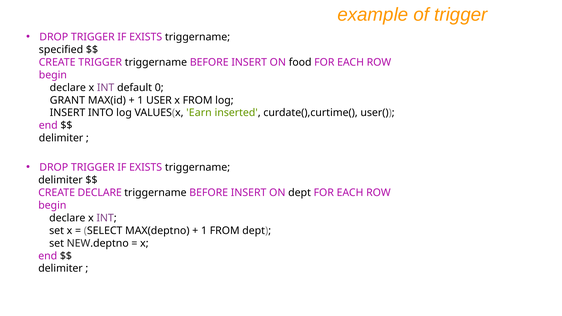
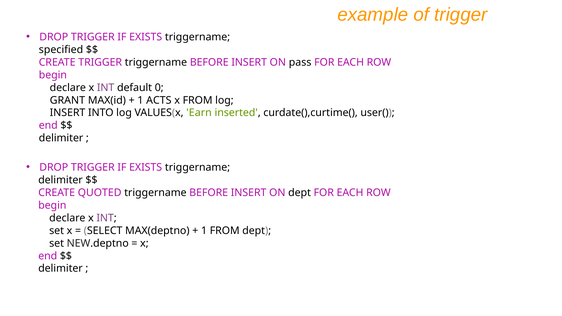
food: food -> pass
USER: USER -> ACTS
CREATE DECLARE: DECLARE -> QUOTED
